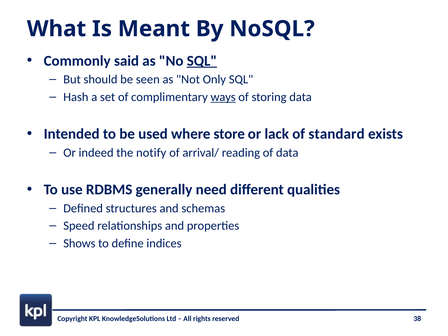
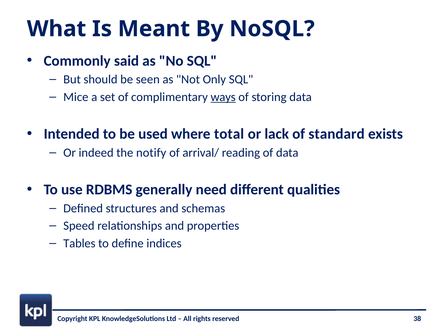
SQL at (202, 61) underline: present -> none
Hash: Hash -> Mice
store: store -> total
Shows: Shows -> Tables
